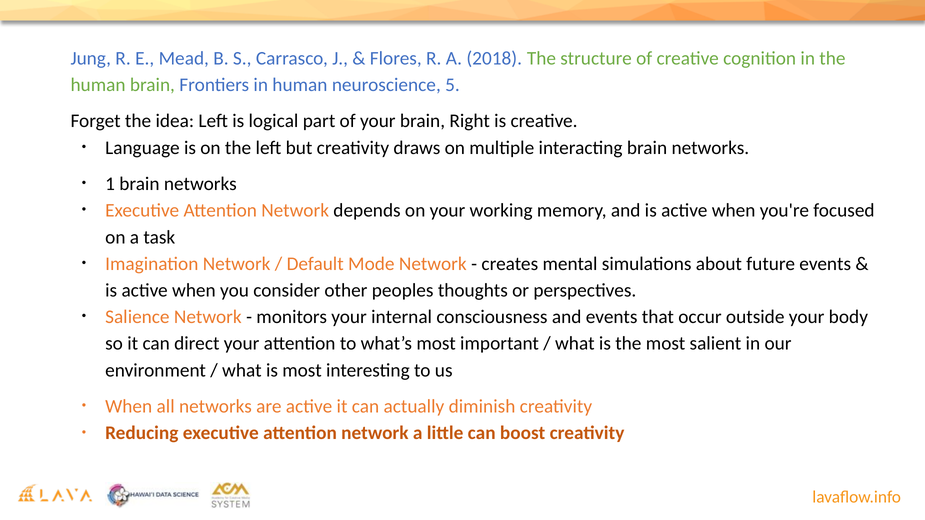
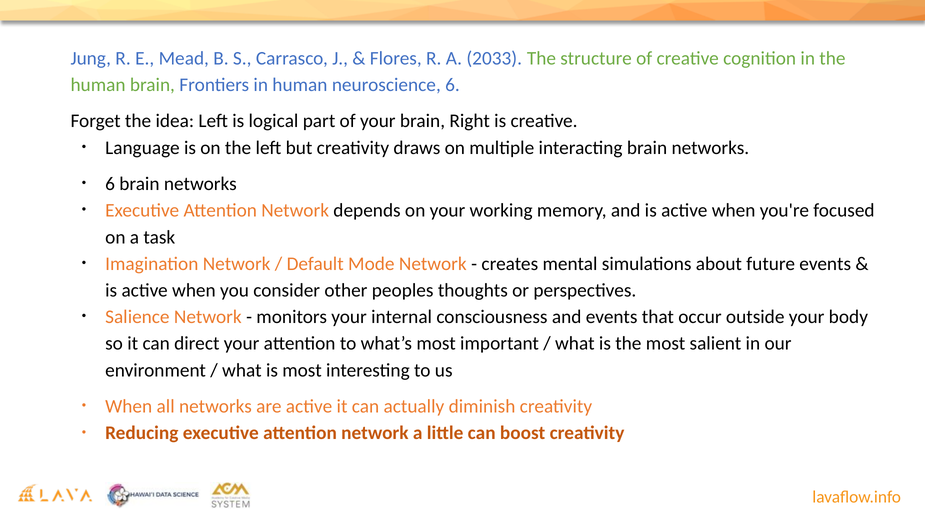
2018: 2018 -> 2033
neuroscience 5: 5 -> 6
1 at (110, 184): 1 -> 6
